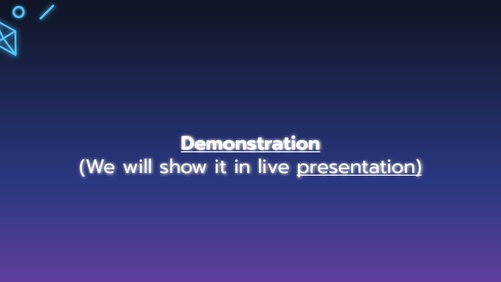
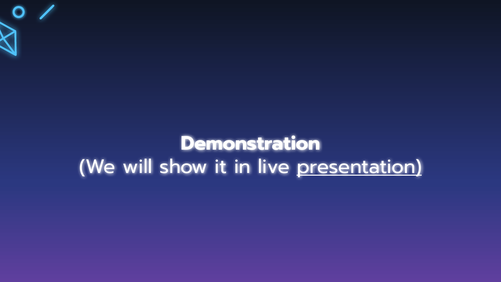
Demonstration underline: present -> none
